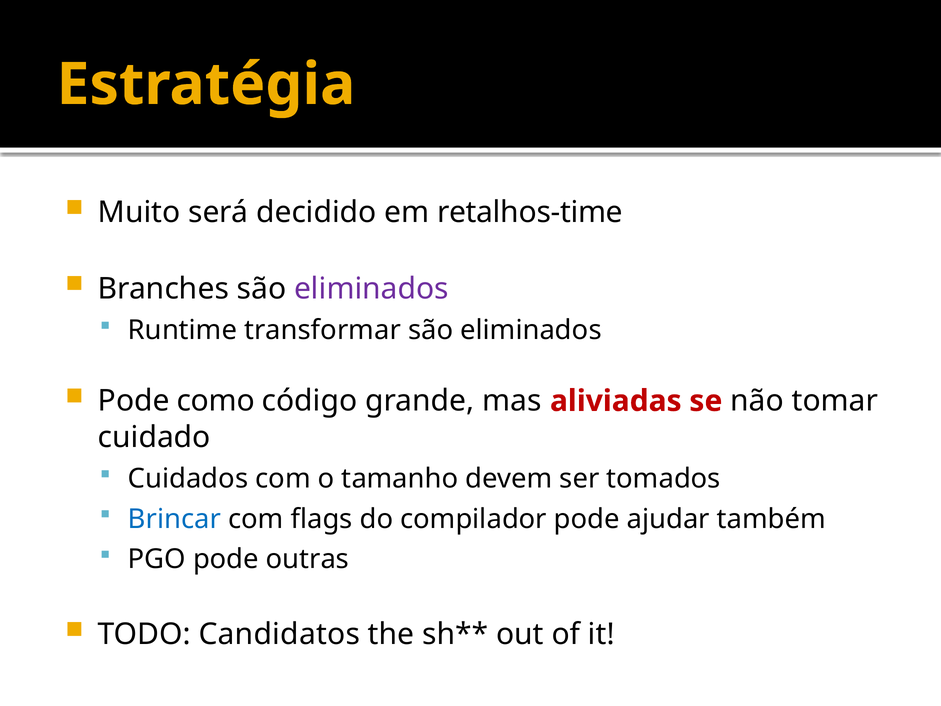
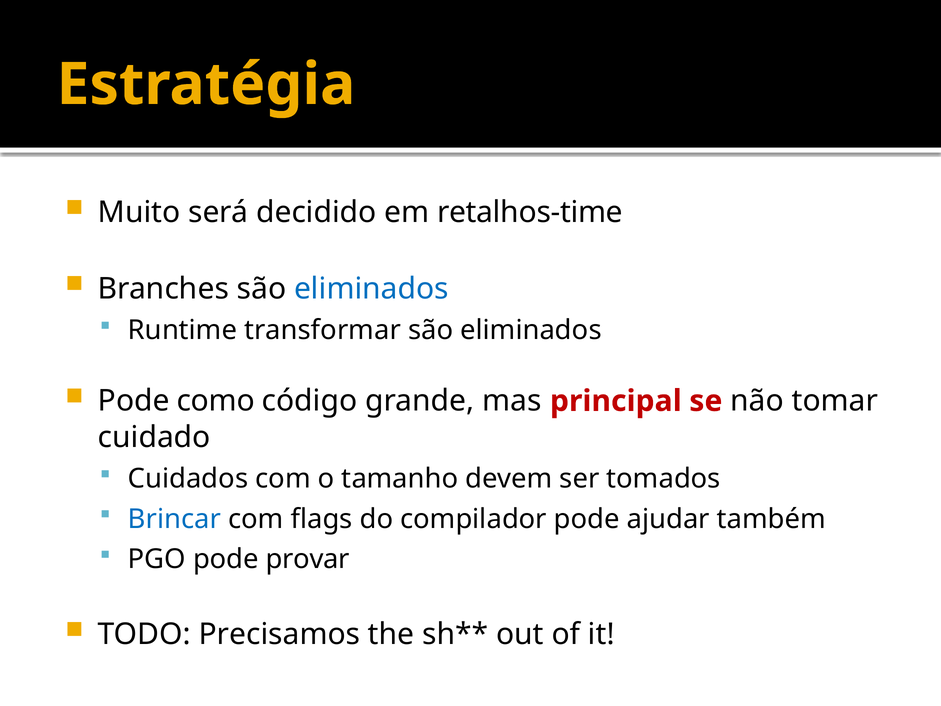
eliminados at (371, 289) colour: purple -> blue
aliviadas: aliviadas -> principal
outras: outras -> provar
Candidatos: Candidatos -> Precisamos
